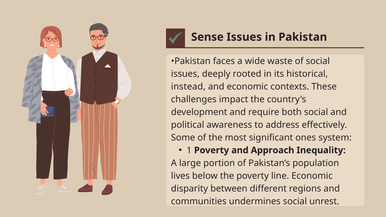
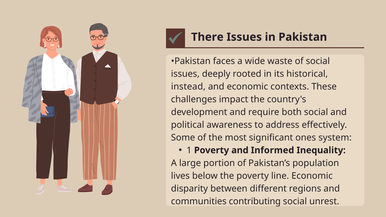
Sense: Sense -> There
Approach: Approach -> Informed
undermines: undermines -> contributing
